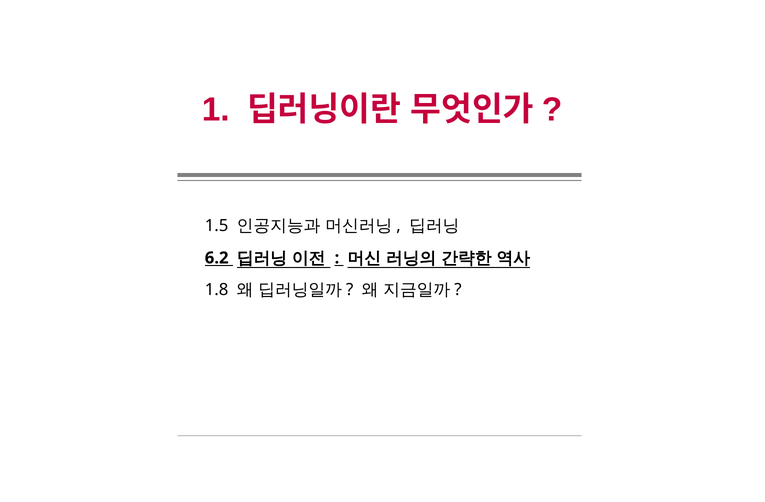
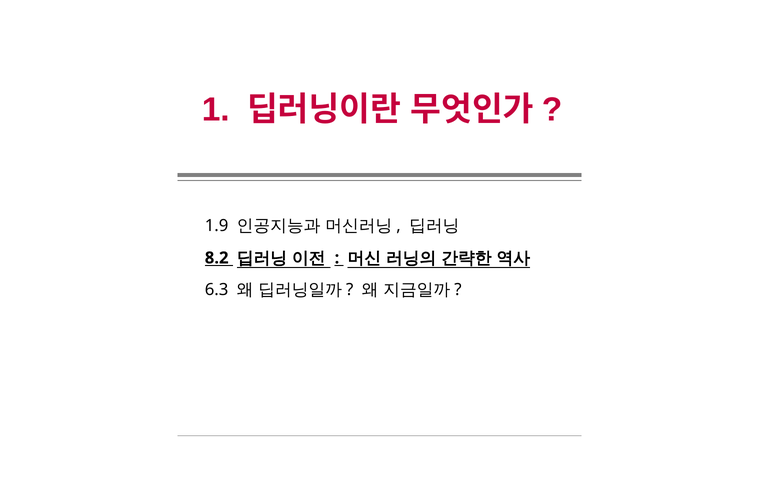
1.5: 1.5 -> 1.9
6.2: 6.2 -> 8.2
1.8: 1.8 -> 6.3
